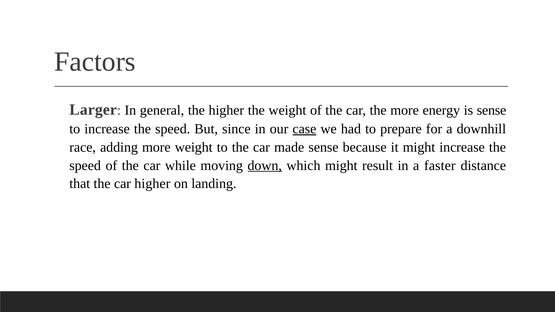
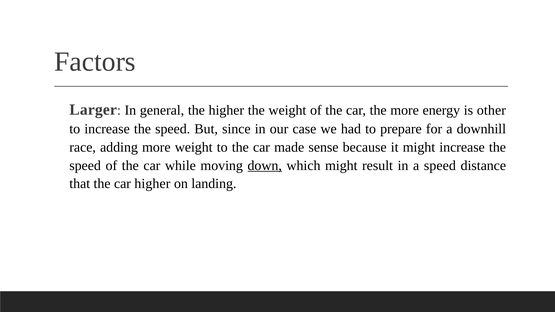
is sense: sense -> other
case underline: present -> none
a faster: faster -> speed
